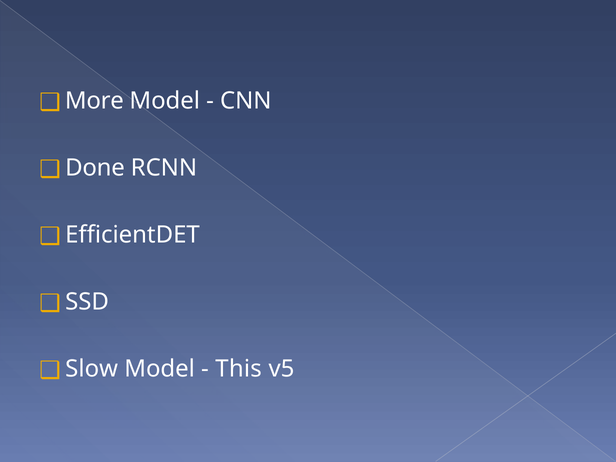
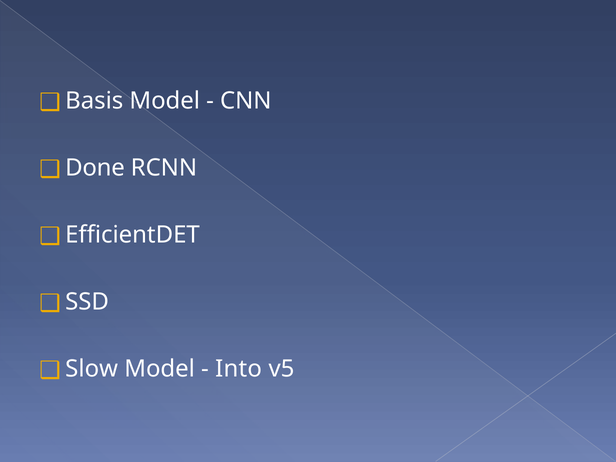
More: More -> Basis
This: This -> Into
